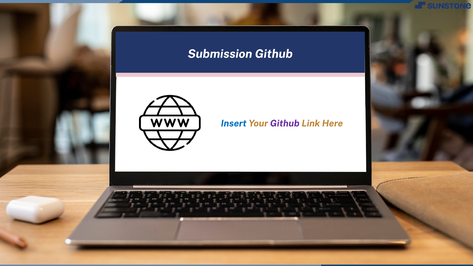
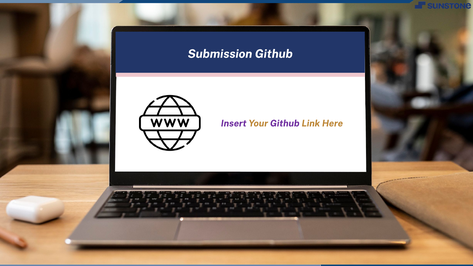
Insert colour: blue -> purple
